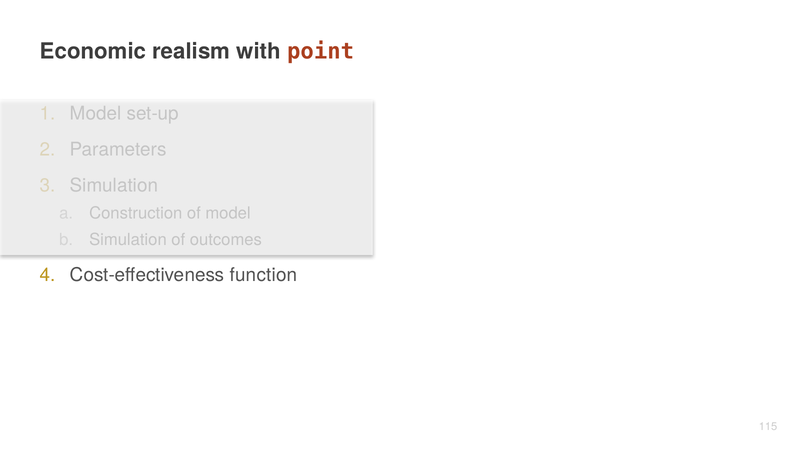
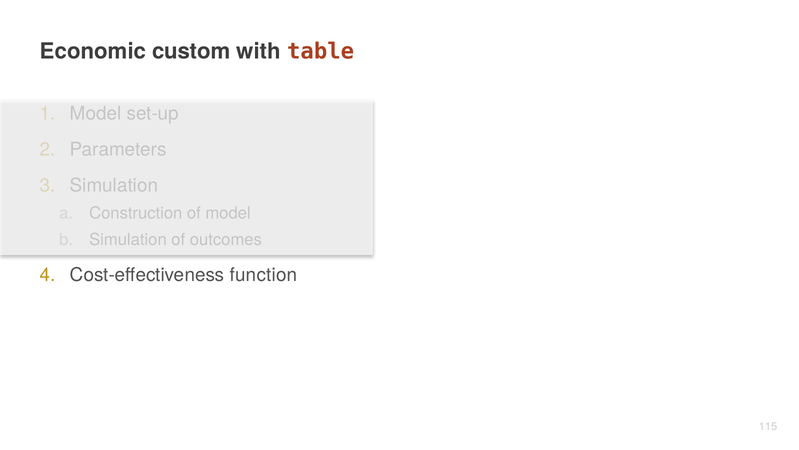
realism: realism -> custom
point: point -> table
